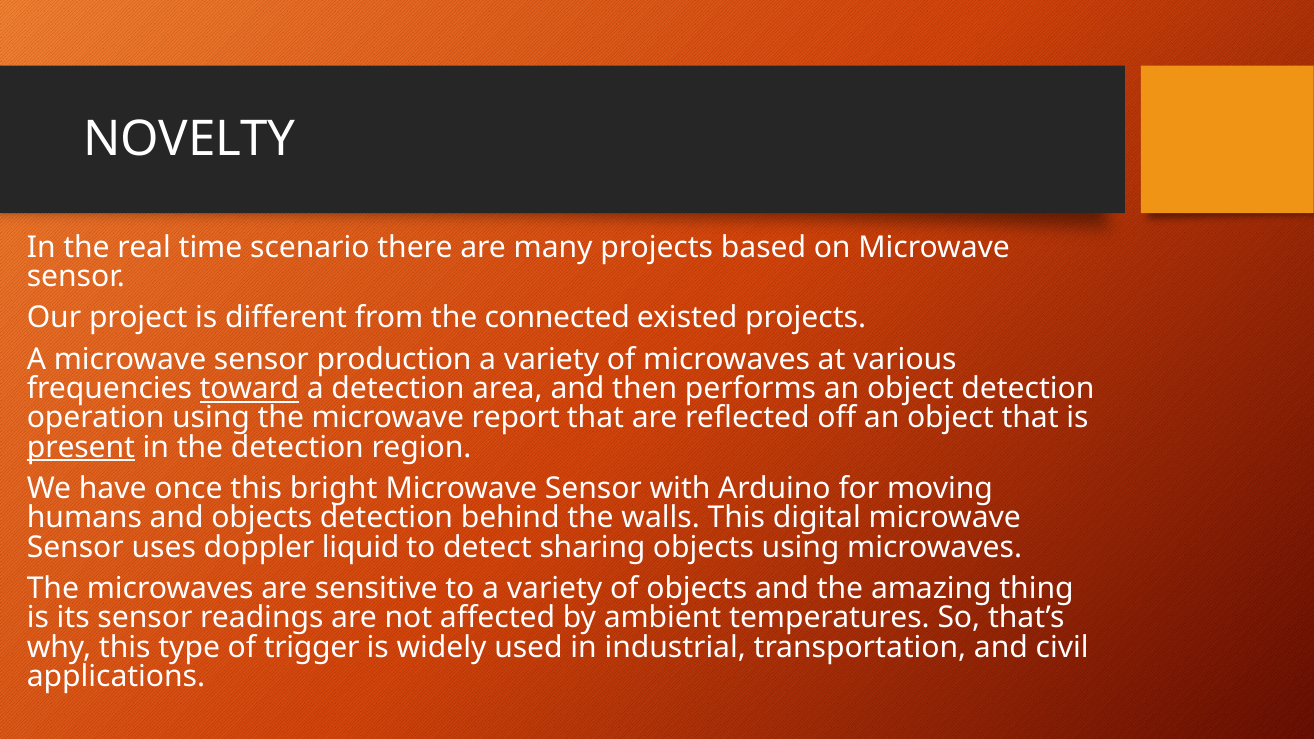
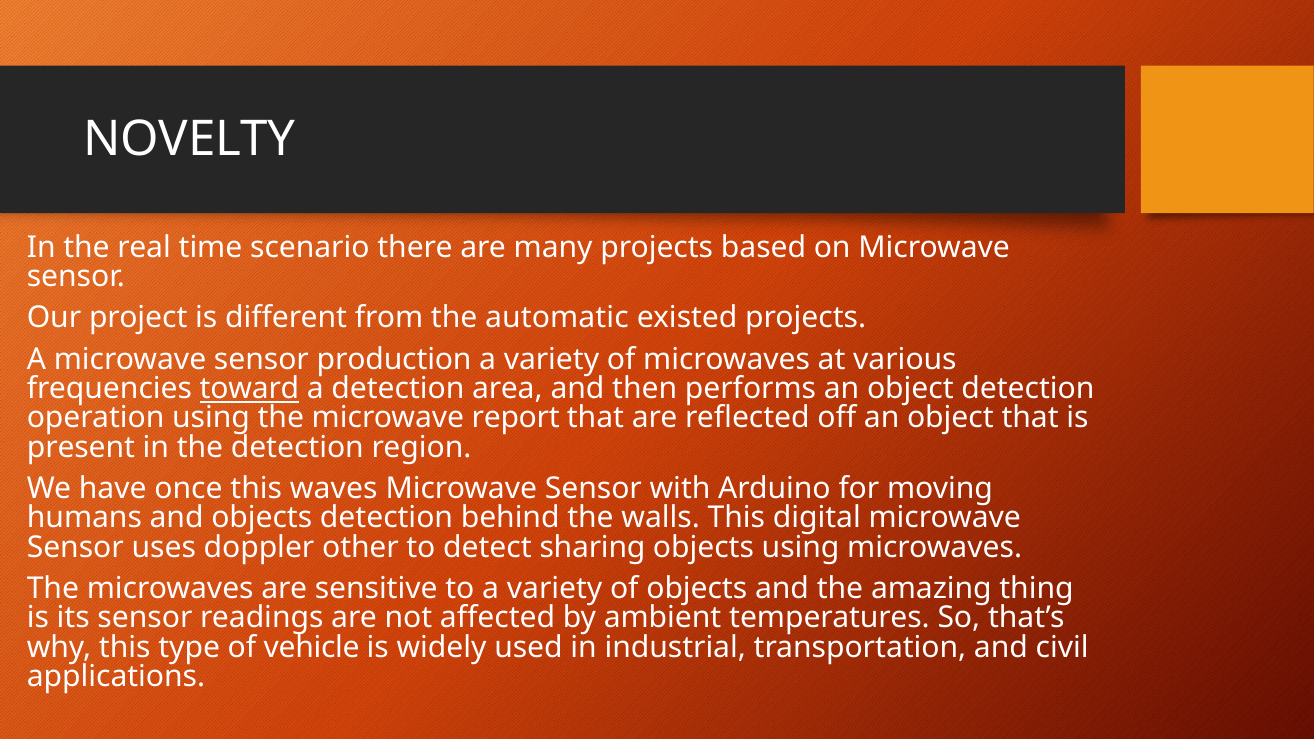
connected: connected -> automatic
present underline: present -> none
bright: bright -> waves
liquid: liquid -> other
trigger: trigger -> vehicle
